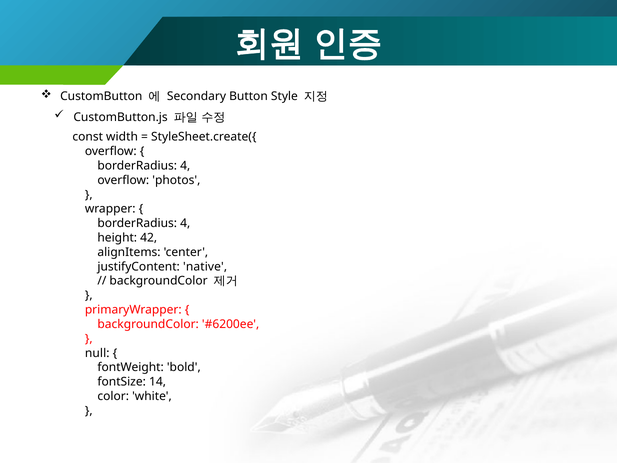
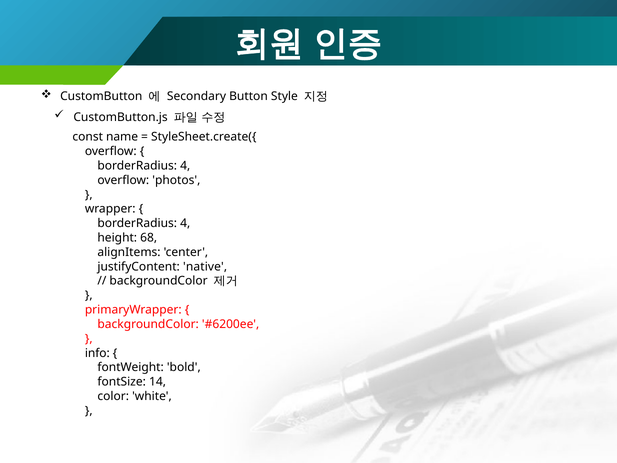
width: width -> name
42: 42 -> 68
null: null -> info
